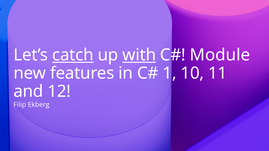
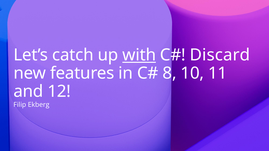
catch underline: present -> none
Module: Module -> Discard
1: 1 -> 8
